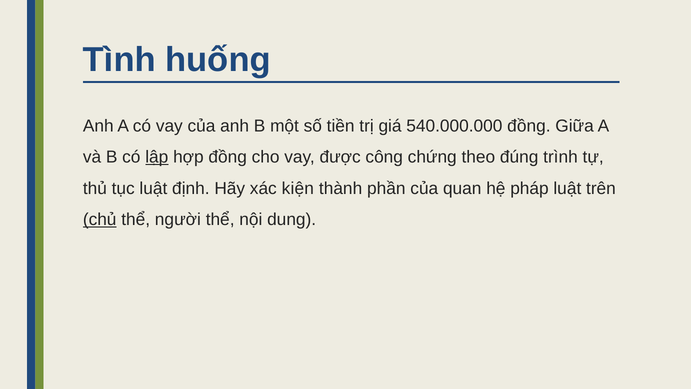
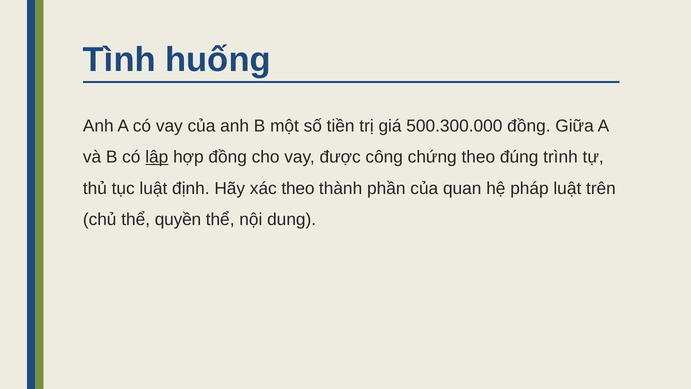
540.000.000: 540.000.000 -> 500.300.000
xác kiện: kiện -> theo
chủ underline: present -> none
người: người -> quyền
